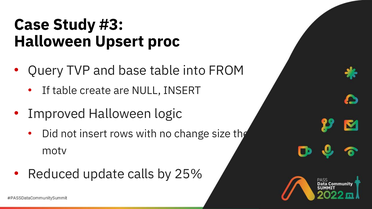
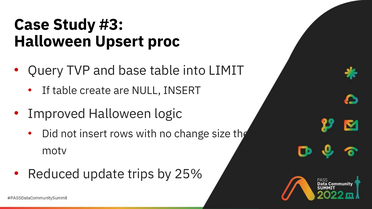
FROM: FROM -> LIMIT
calls: calls -> trips
